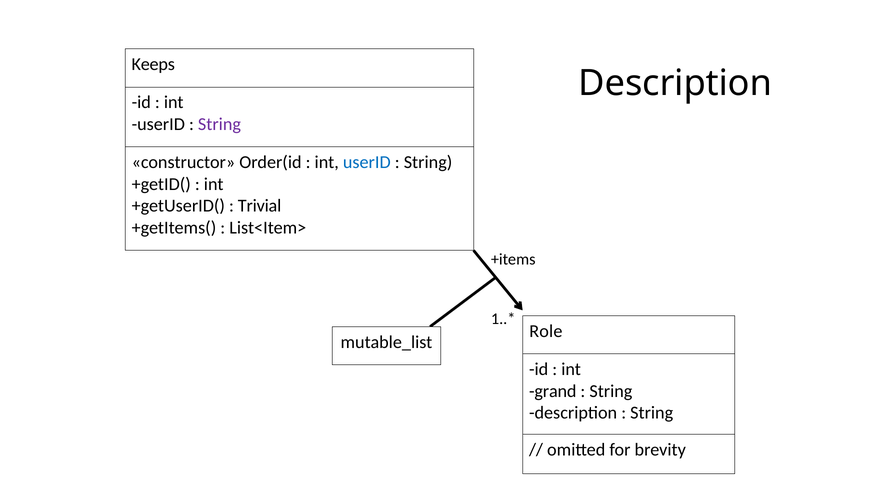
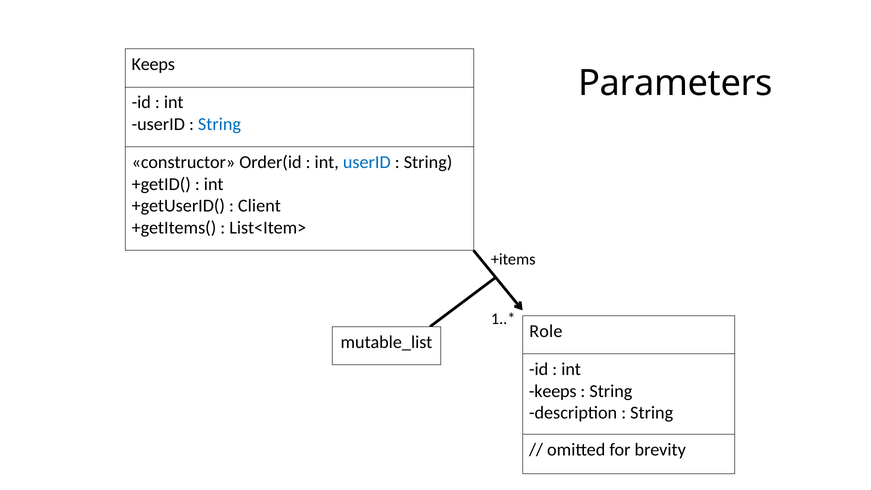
Description at (675, 83): Description -> Parameters
String at (219, 124) colour: purple -> blue
Trivial: Trivial -> Client
grand at (553, 391): grand -> keeps
